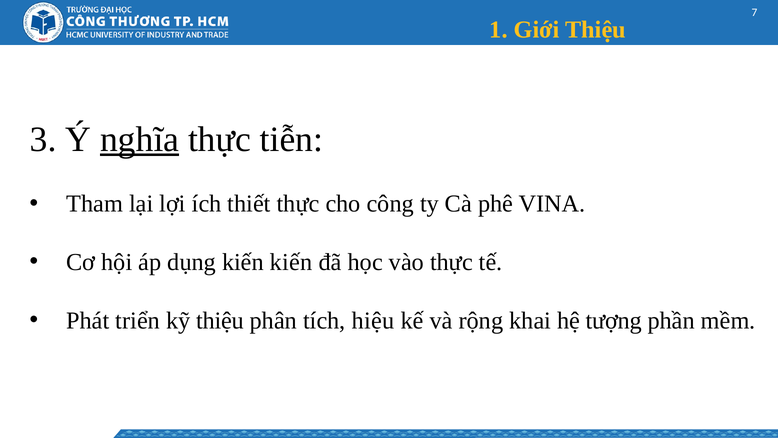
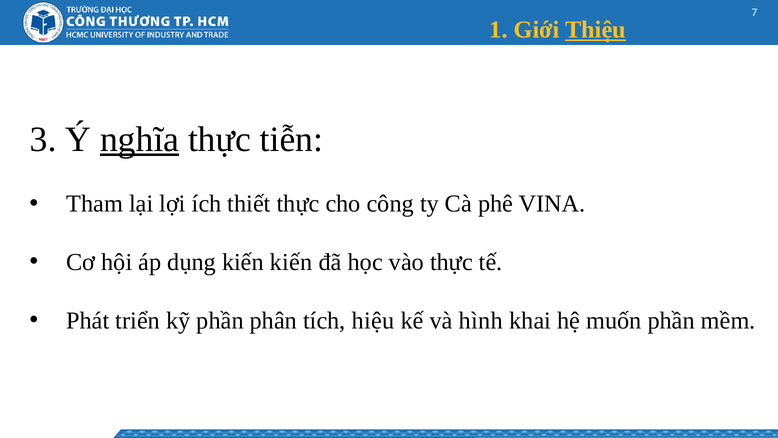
Thiệu at (595, 30) underline: none -> present
kỹ thiệu: thiệu -> phần
rộng: rộng -> hình
tượng: tượng -> muốn
